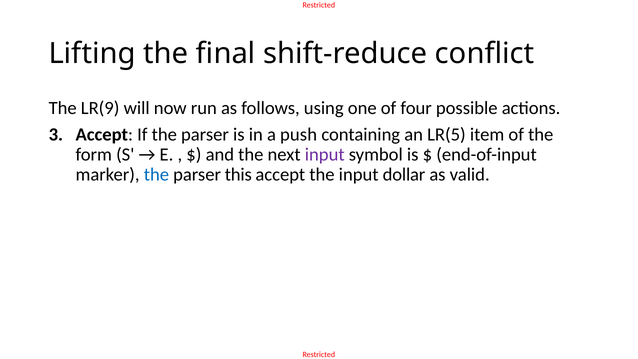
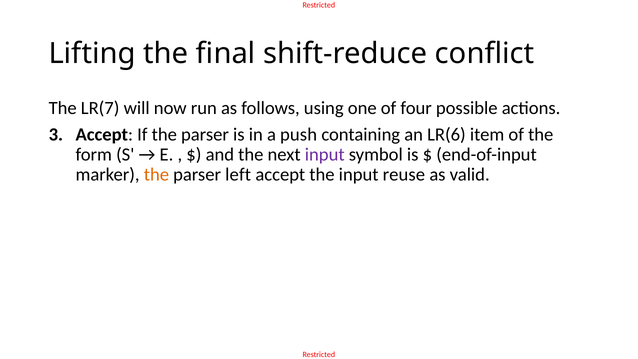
LR(9: LR(9 -> LR(7
LR(5: LR(5 -> LR(6
the at (156, 175) colour: blue -> orange
this: this -> left
dollar: dollar -> reuse
